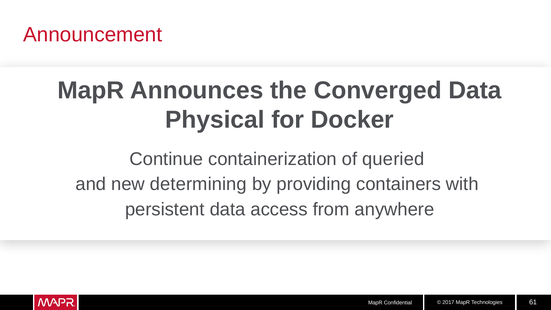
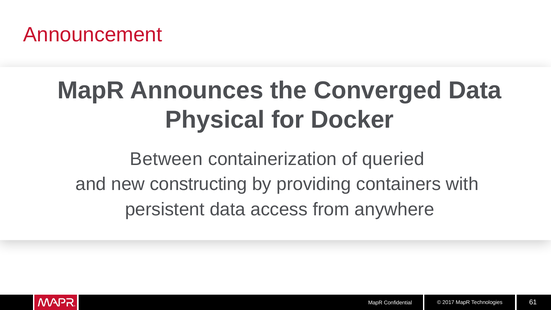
Continue: Continue -> Between
determining: determining -> constructing
